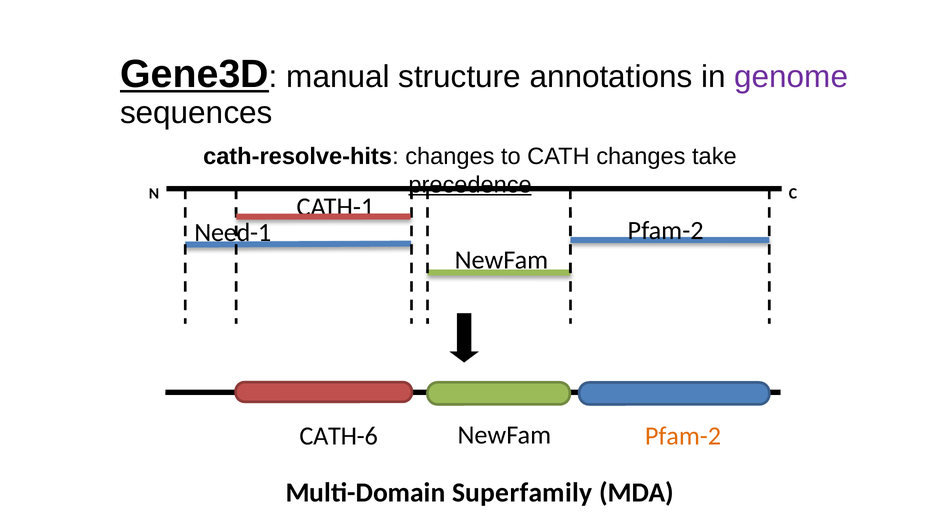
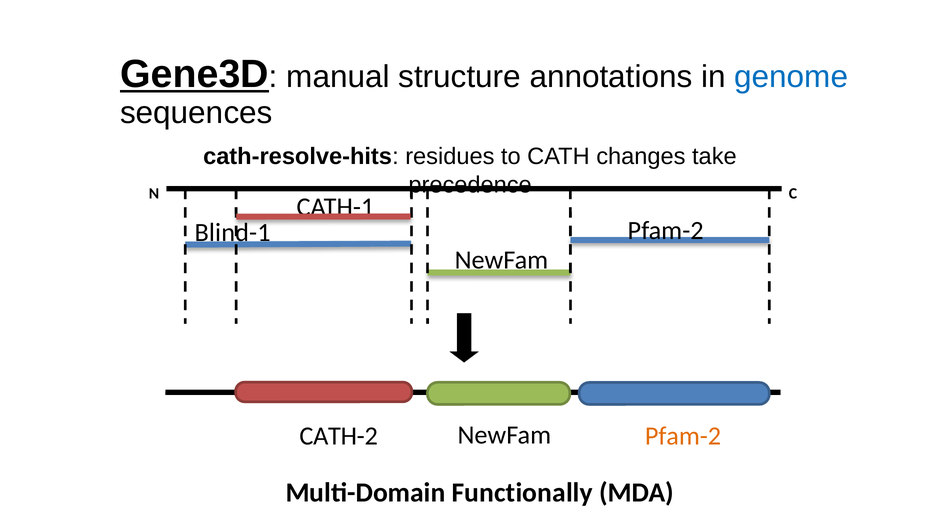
genome colour: purple -> blue
cath-resolve-hits changes: changes -> residues
precedence underline: present -> none
Need-1: Need-1 -> Blind-1
CATH-6: CATH-6 -> CATH-2
Superfamily: Superfamily -> Functionally
